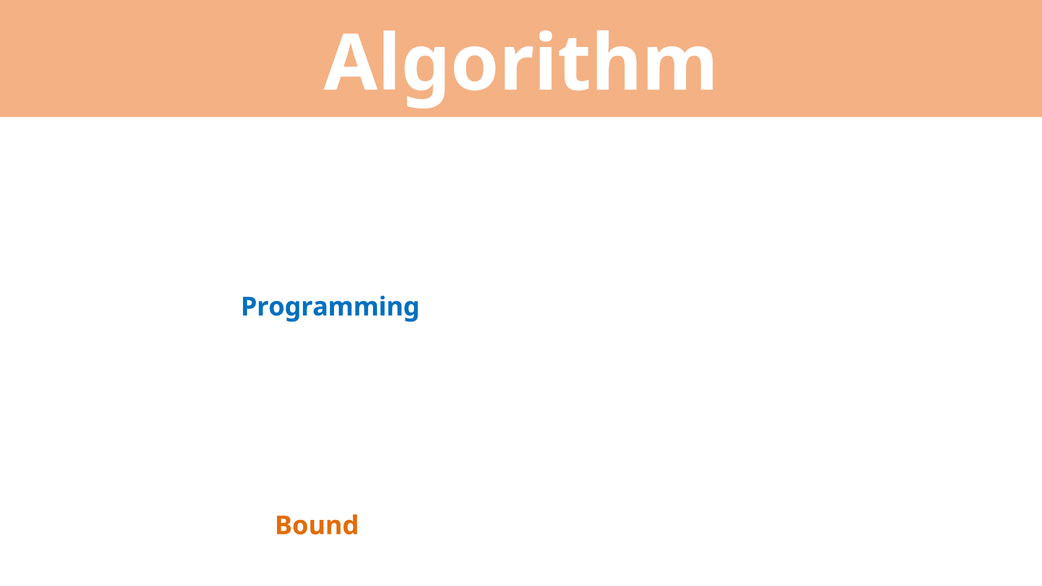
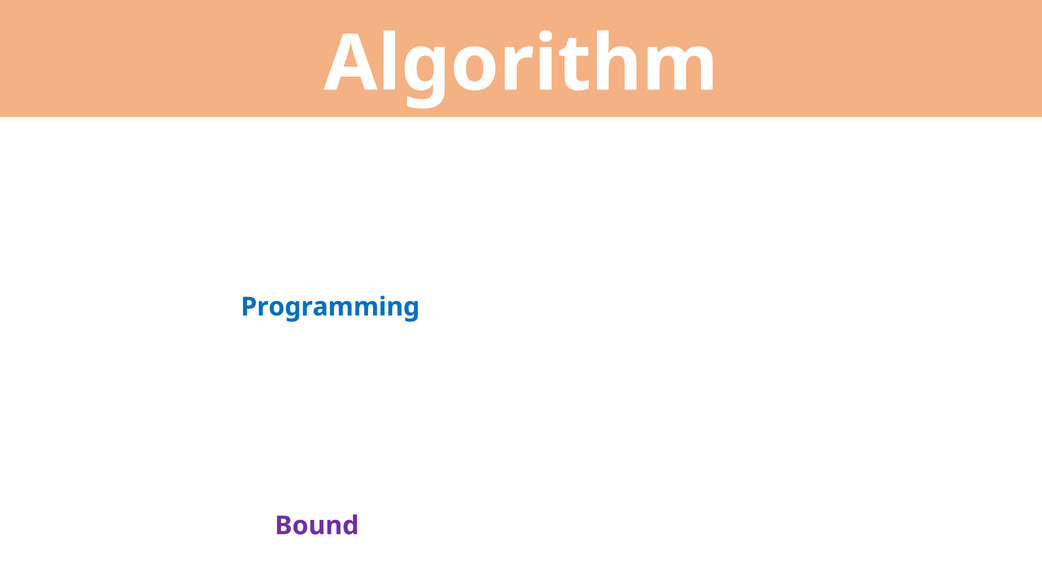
Bound colour: orange -> purple
